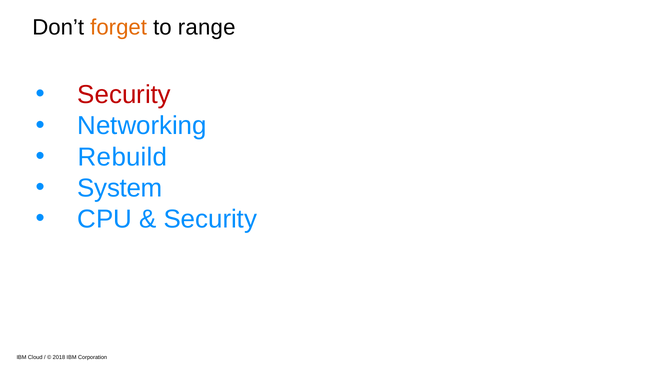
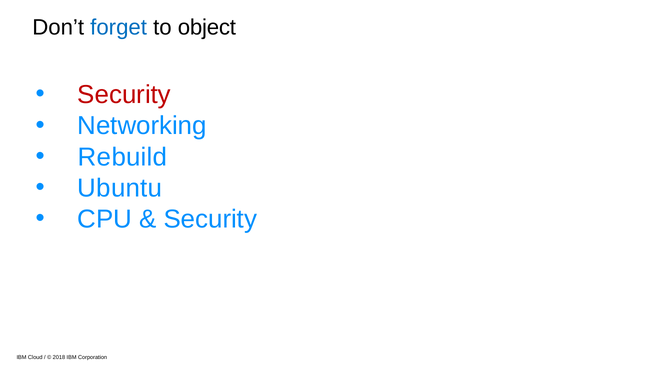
forget colour: orange -> blue
range: range -> object
System: System -> Ubuntu
